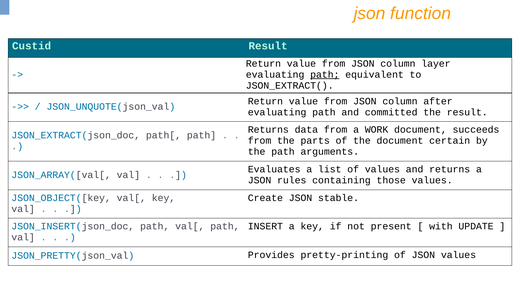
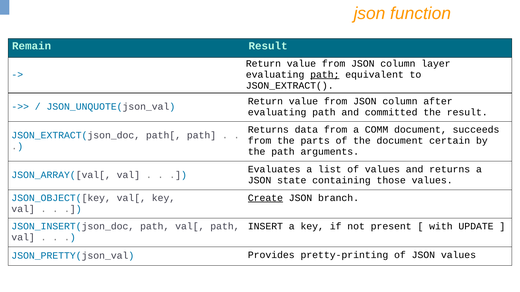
Custid: Custid -> Remain
WORK: WORK -> COMM
rules: rules -> state
Create underline: none -> present
stable: stable -> branch
